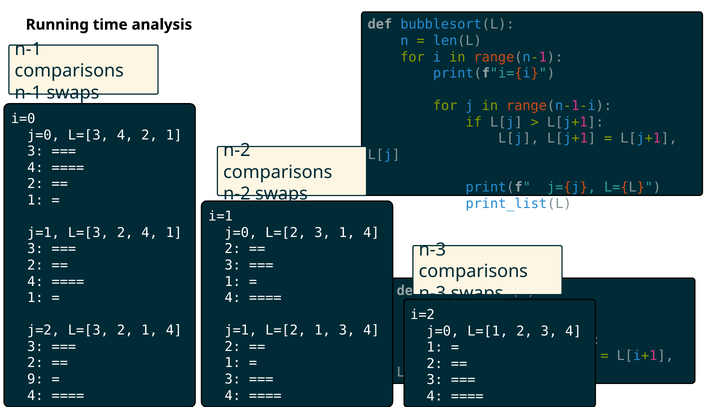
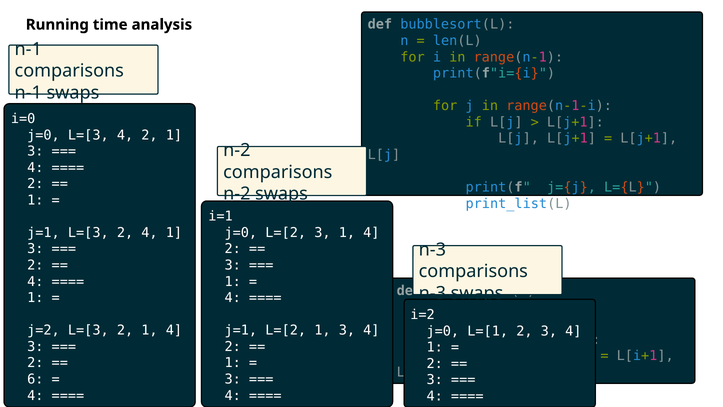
9: 9 -> 6
